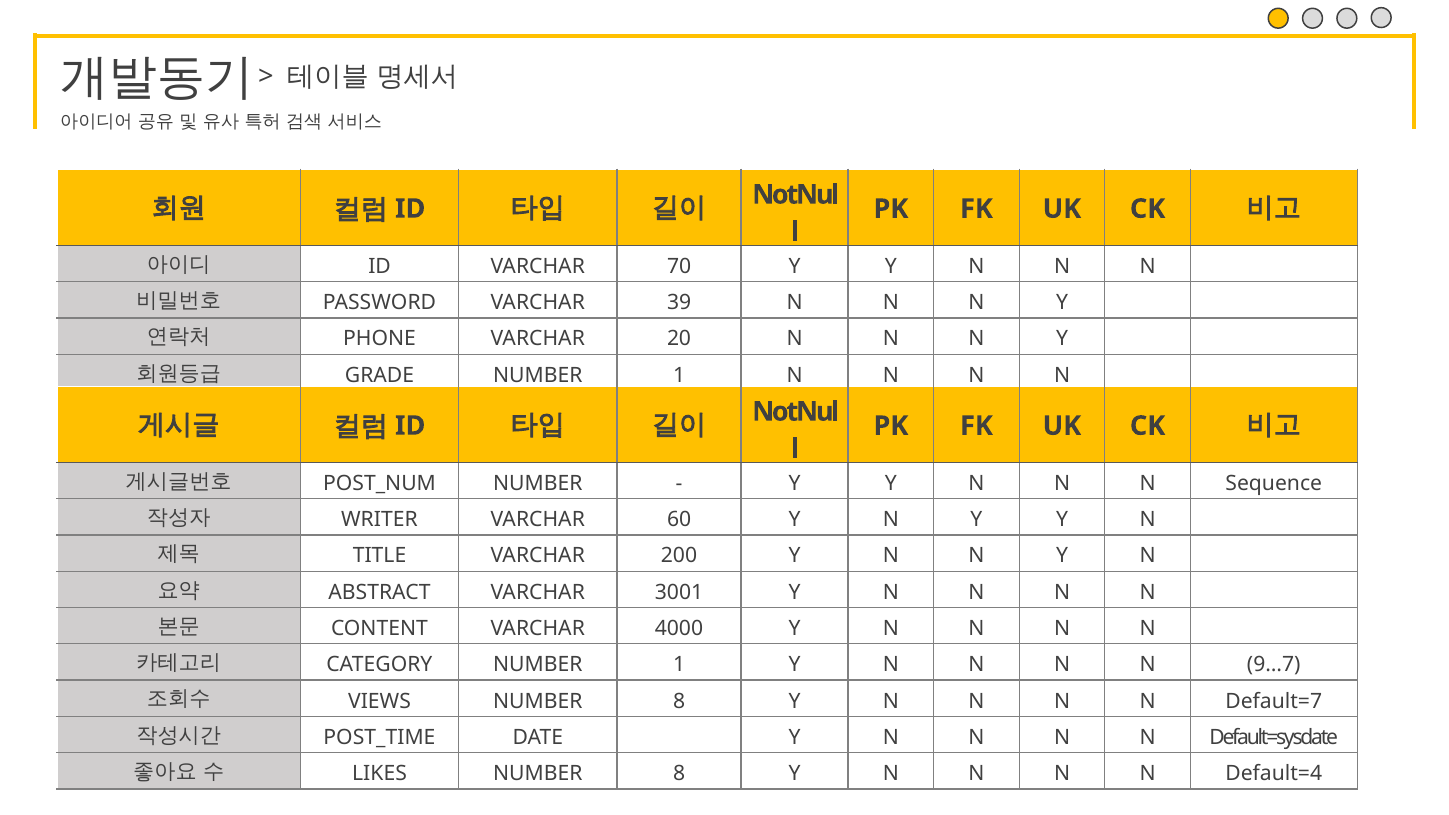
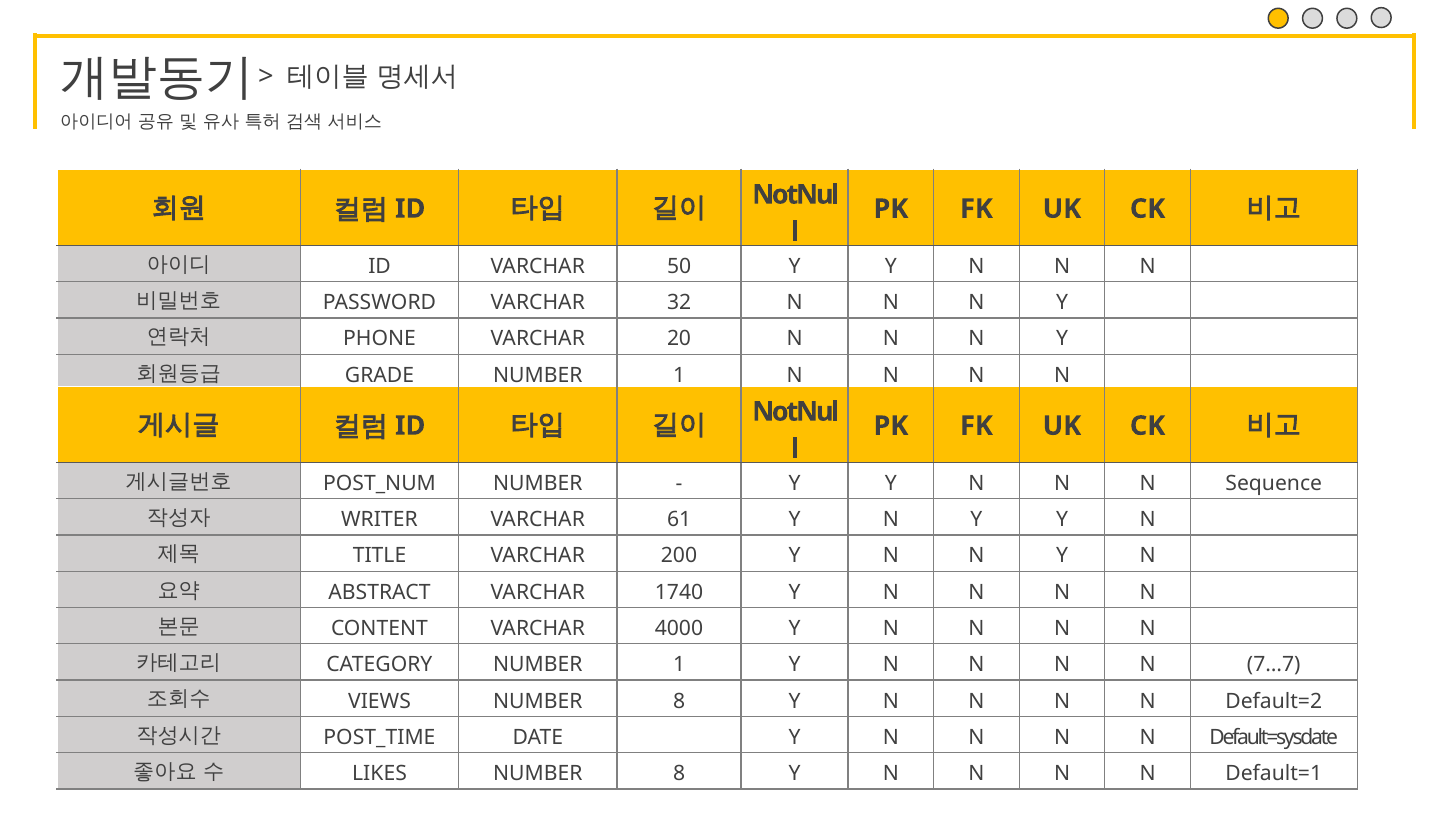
70: 70 -> 50
39: 39 -> 32
60: 60 -> 61
3001: 3001 -> 1740
9…7: 9…7 -> 7…7
Default=7: Default=7 -> Default=2
Default=4: Default=4 -> Default=1
